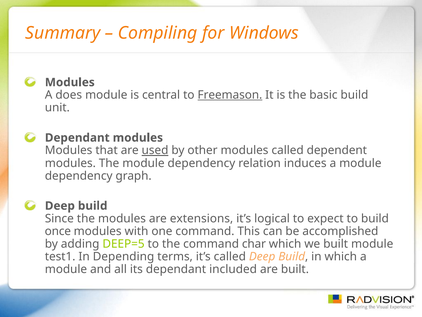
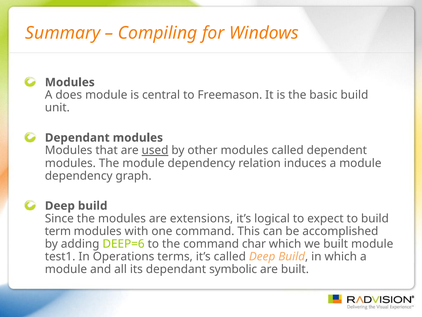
Freemason underline: present -> none
once: once -> term
DEEP=5: DEEP=5 -> DEEP=6
Depending: Depending -> Operations
included: included -> symbolic
